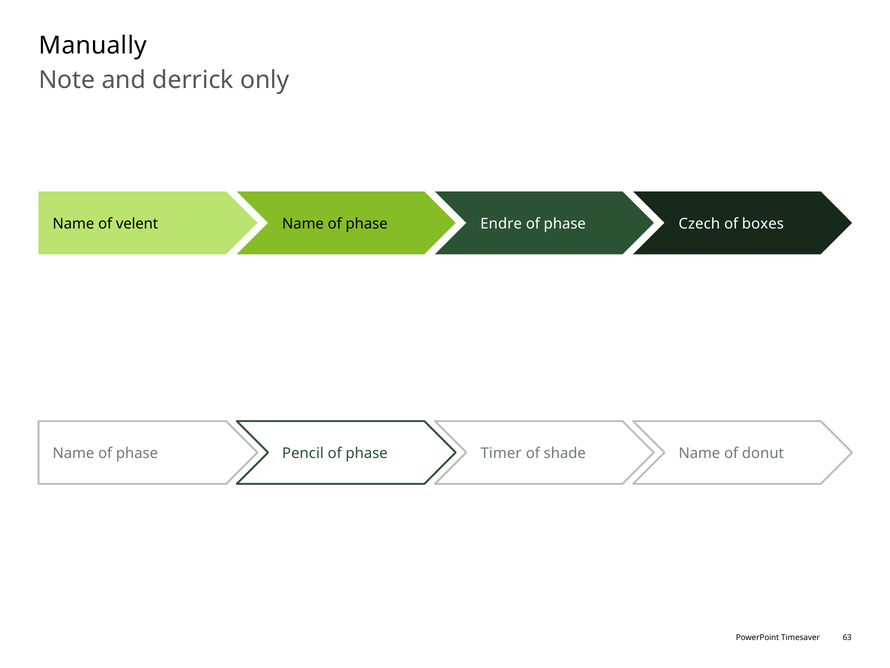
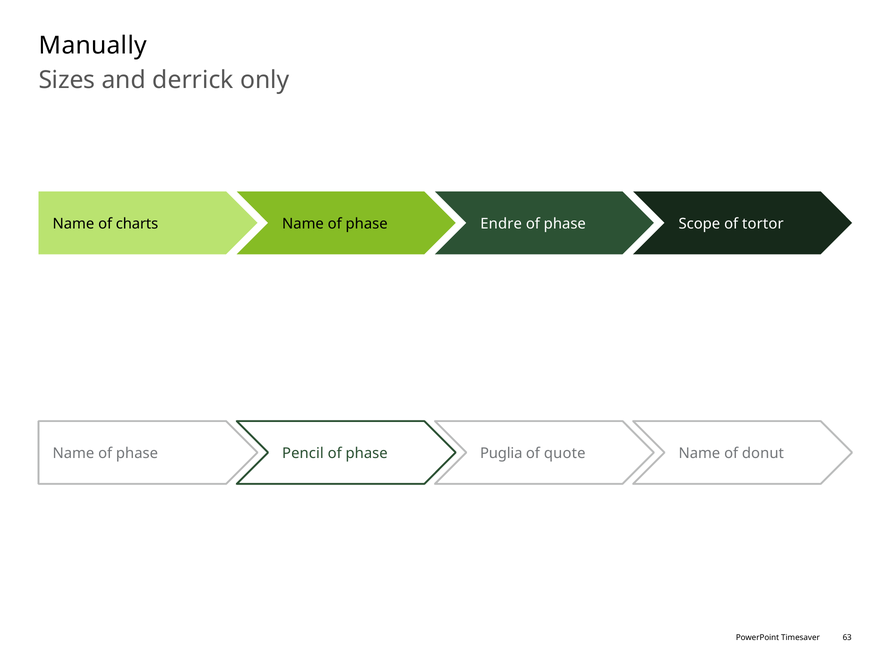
Note: Note -> Sizes
velent: velent -> charts
Czech: Czech -> Scope
boxes: boxes -> tortor
Timer: Timer -> Puglia
shade: shade -> quote
